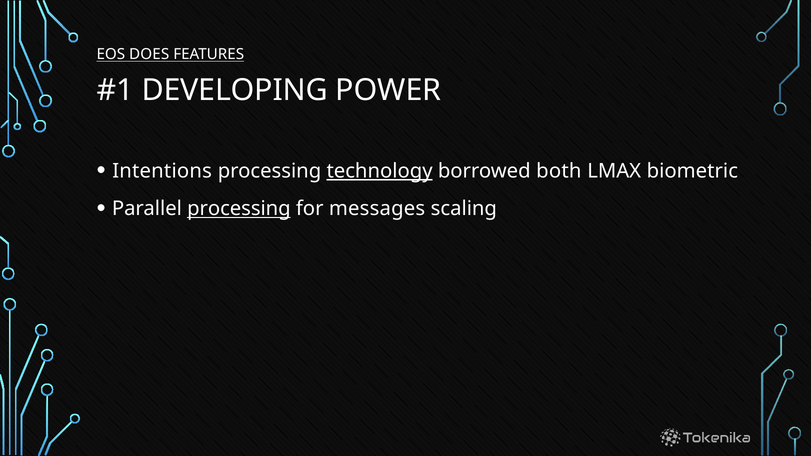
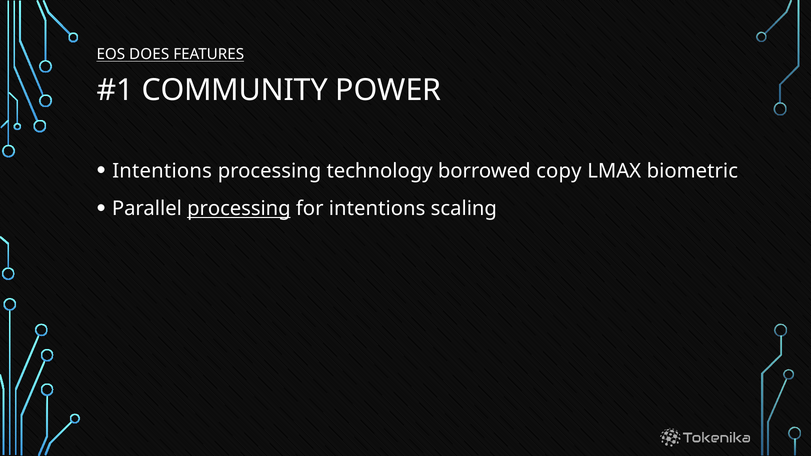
DEVELOPING: DEVELOPING -> COMMUNITY
technology underline: present -> none
both: both -> copy
for messages: messages -> intentions
